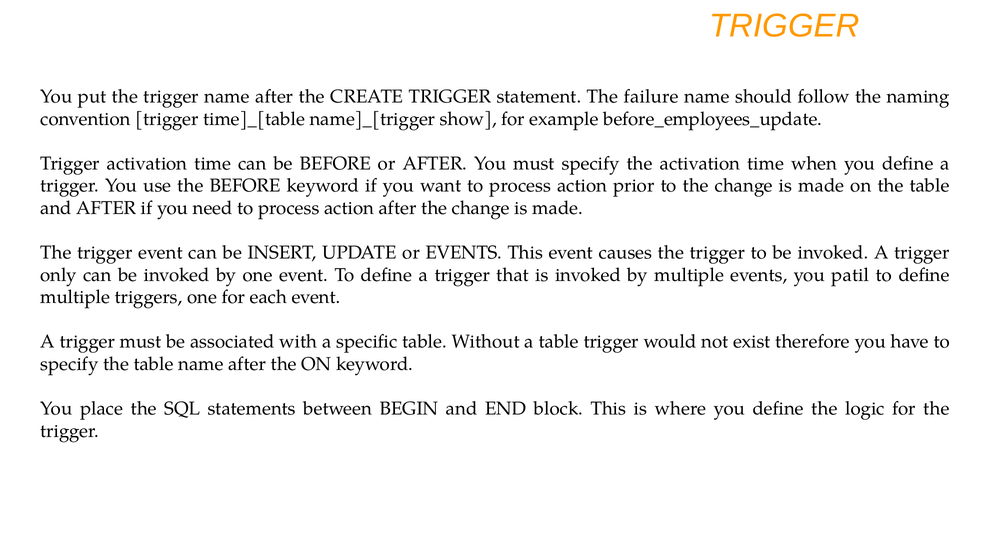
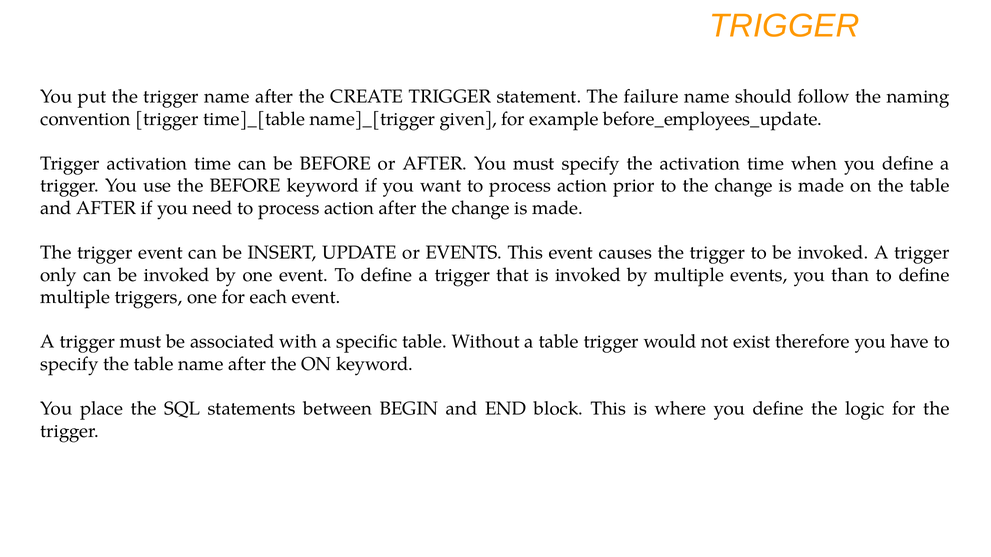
show: show -> given
patil: patil -> than
